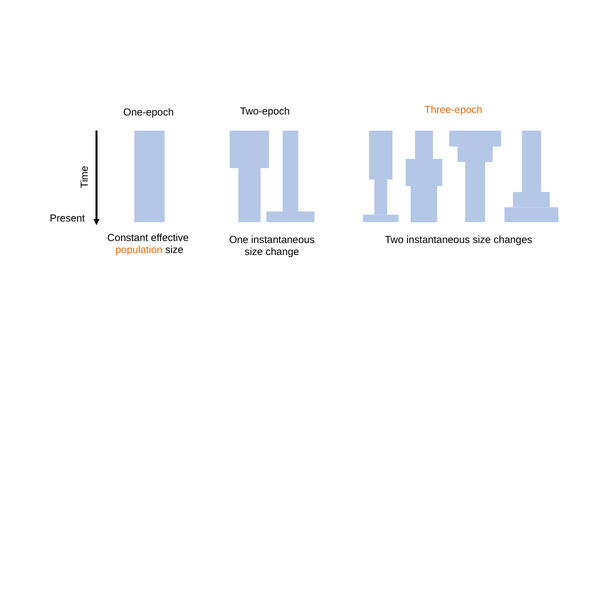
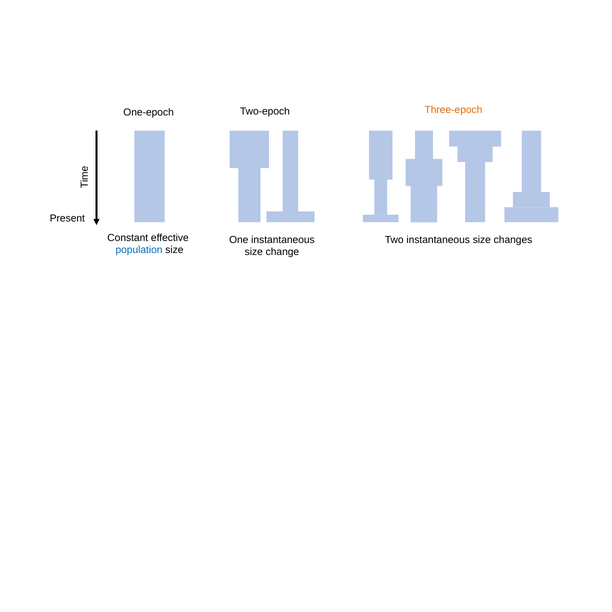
population colour: orange -> blue
